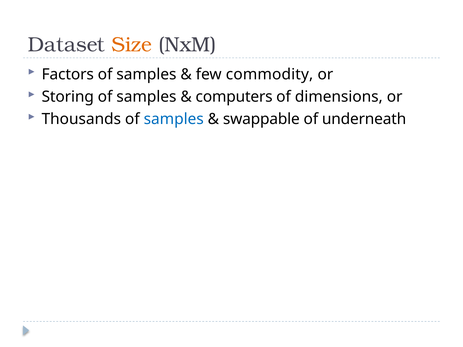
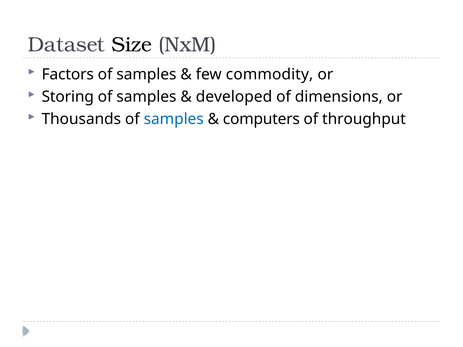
Size colour: orange -> black
computers: computers -> developed
swappable: swappable -> computers
underneath: underneath -> throughput
